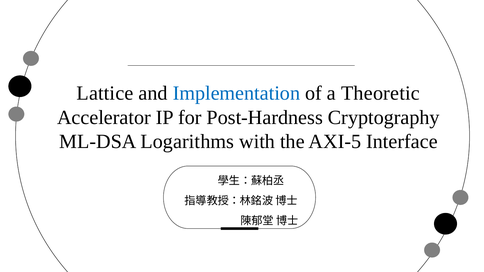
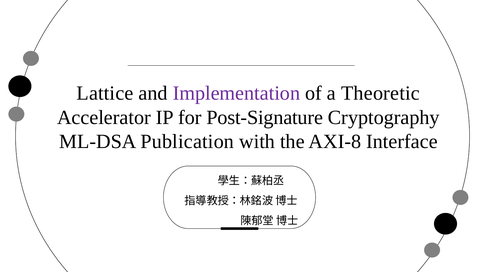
Implementation colour: blue -> purple
Post-Hardness: Post-Hardness -> Post-Signature
Logarithms: Logarithms -> Publication
AXI-5: AXI-5 -> AXI-8
